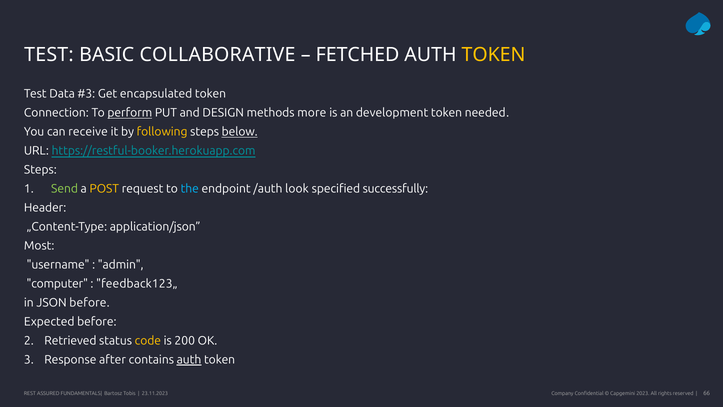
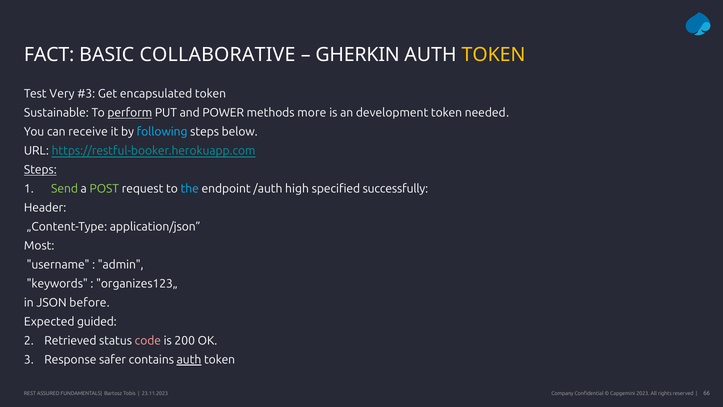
TEST at (49, 55): TEST -> FACT
FETCHED: FETCHED -> GHERKIN
Data: Data -> Very
Connection: Connection -> Sustainable
DESIGN: DESIGN -> POWER
following colour: yellow -> light blue
below underline: present -> none
Steps at (40, 170) underline: none -> present
POST colour: yellow -> light green
look: look -> high
computer: computer -> keywords
feedback123„: feedback123„ -> organizes123„
Expected before: before -> guided
code colour: yellow -> pink
after: after -> safer
